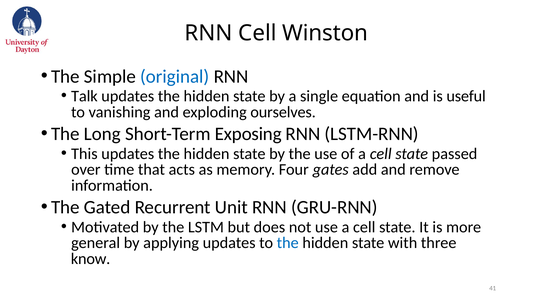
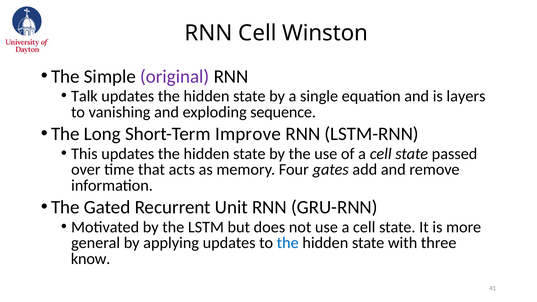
original colour: blue -> purple
useful: useful -> layers
ourselves: ourselves -> sequence
Exposing: Exposing -> Improve
